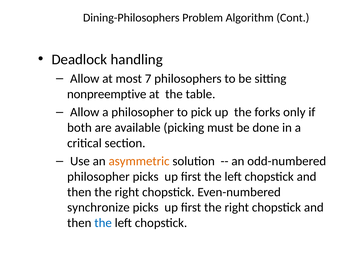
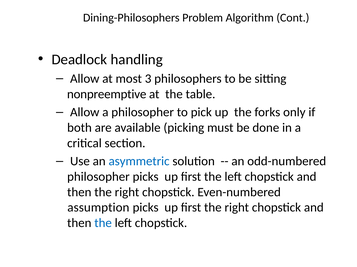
7: 7 -> 3
asymmetric colour: orange -> blue
synchronize: synchronize -> assumption
